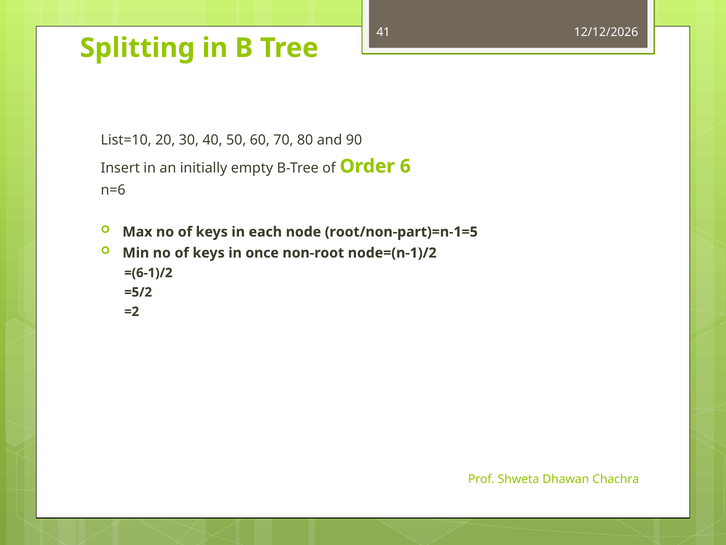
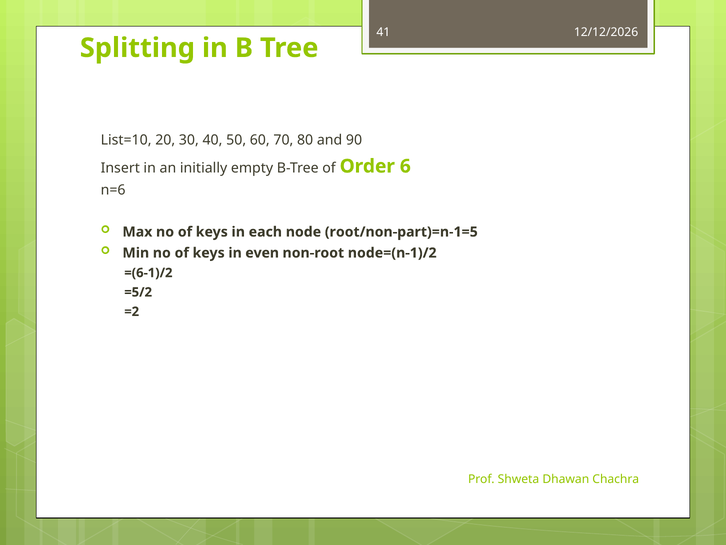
once: once -> even
